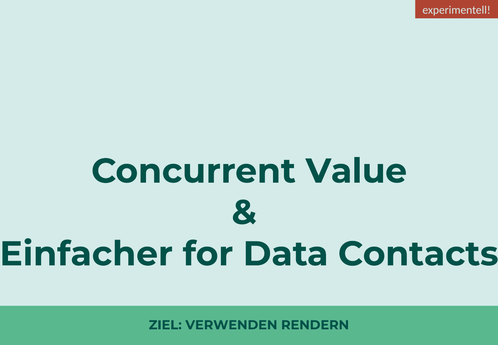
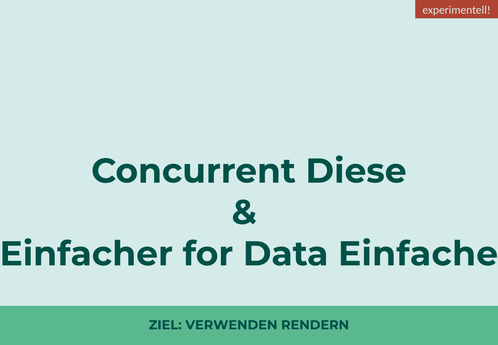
Value: Value -> Diese
Contacts: Contacts -> Einfache
